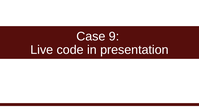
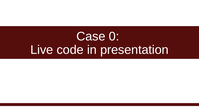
9: 9 -> 0
